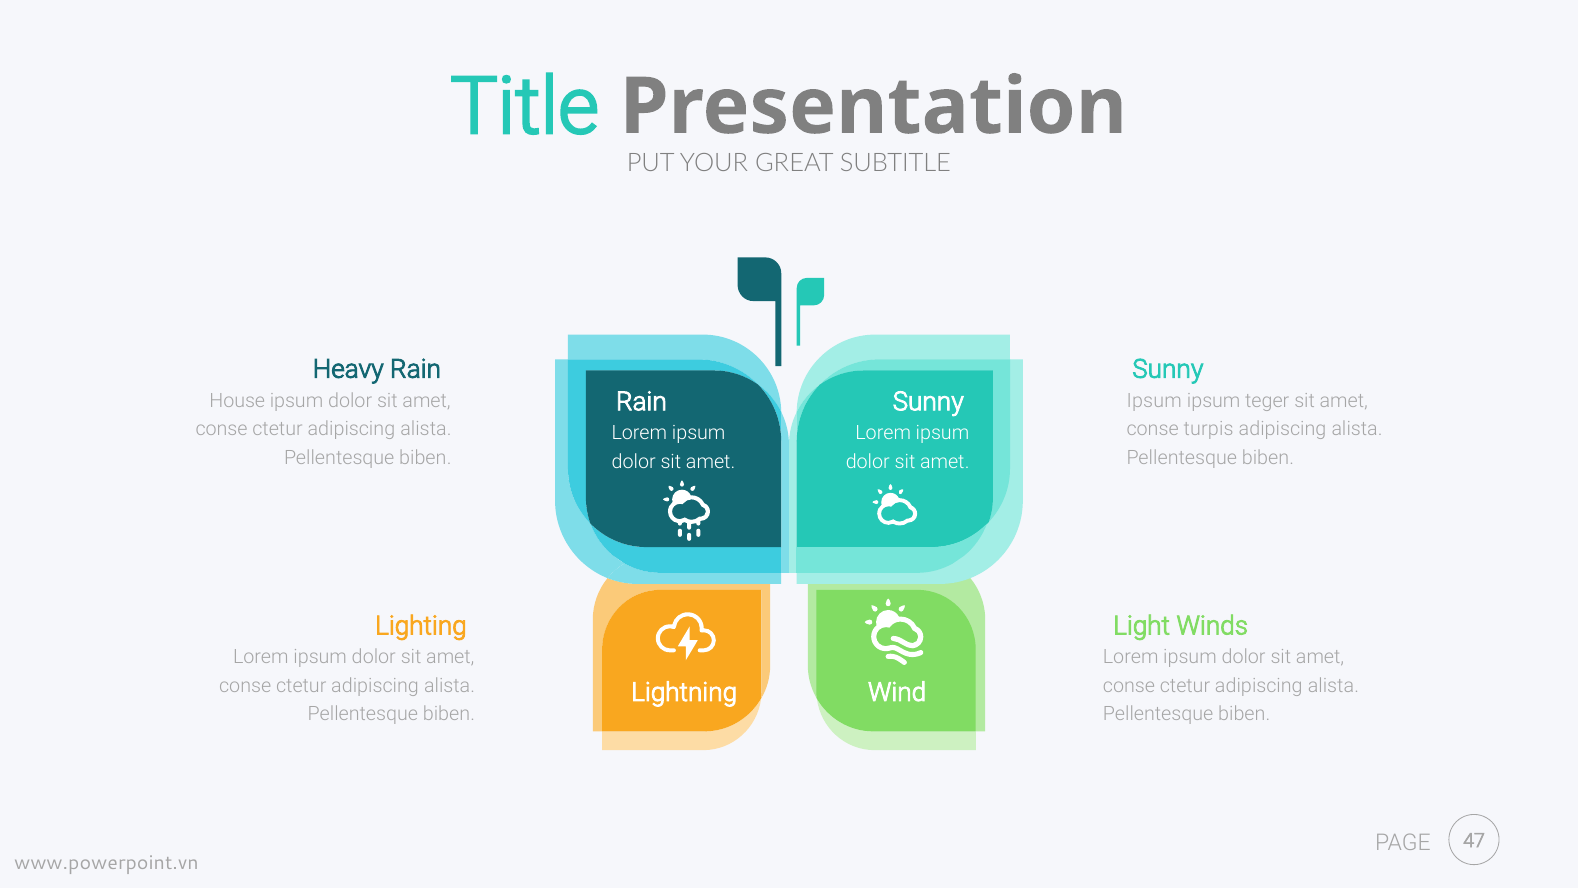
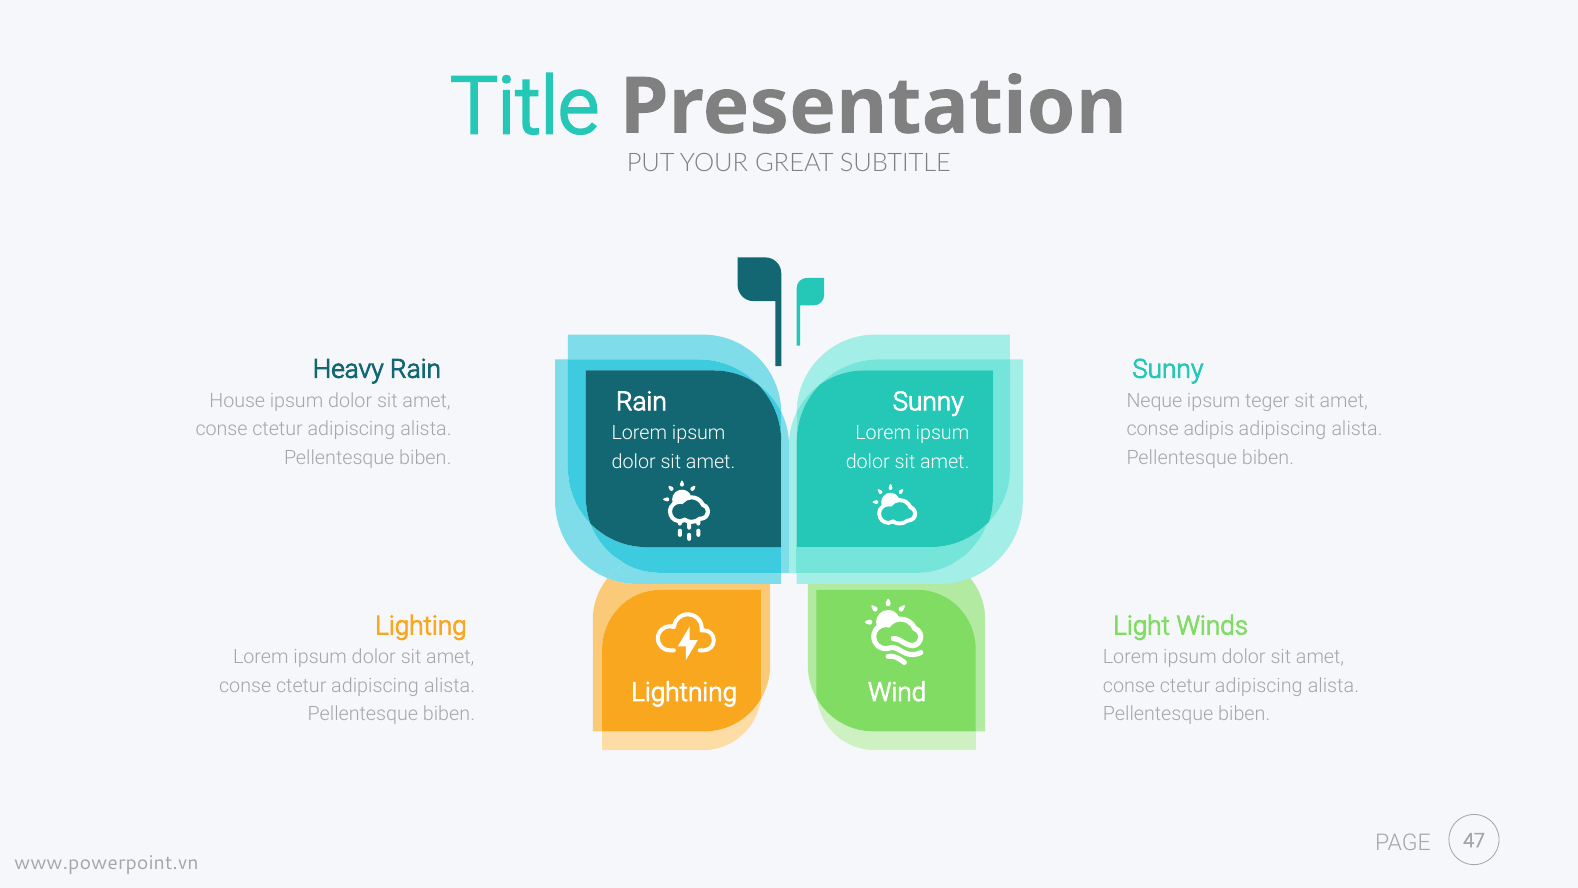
Ipsum at (1154, 401): Ipsum -> Neque
turpis: turpis -> adipis
